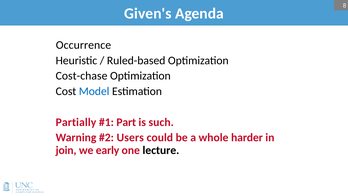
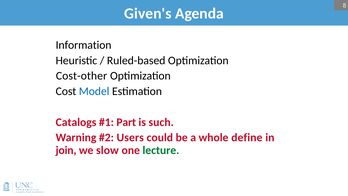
Occurrence: Occurrence -> Information
Cost-chase: Cost-chase -> Cost-other
Partially: Partially -> Catalogs
harder: harder -> define
early: early -> slow
lecture colour: black -> green
